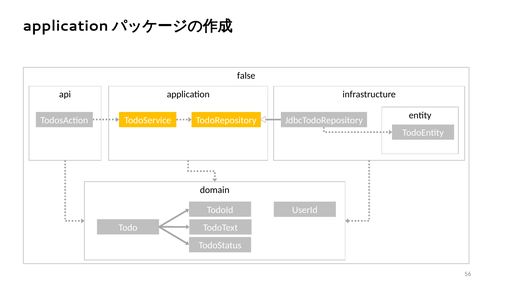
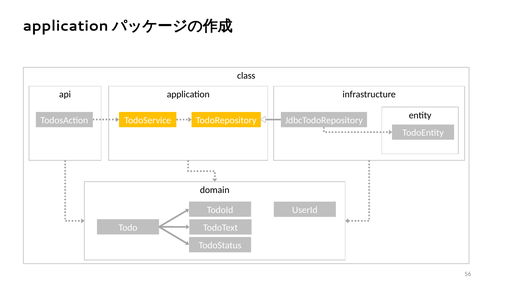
false: false -> class
